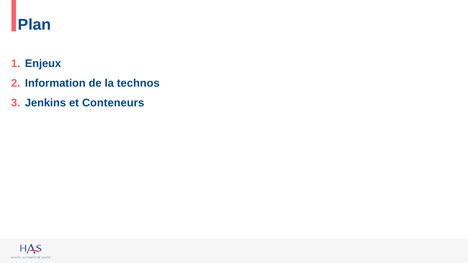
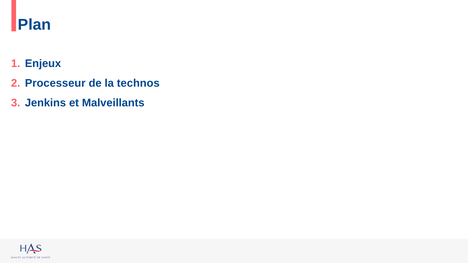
Information: Information -> Processeur
Conteneurs: Conteneurs -> Malveillants
